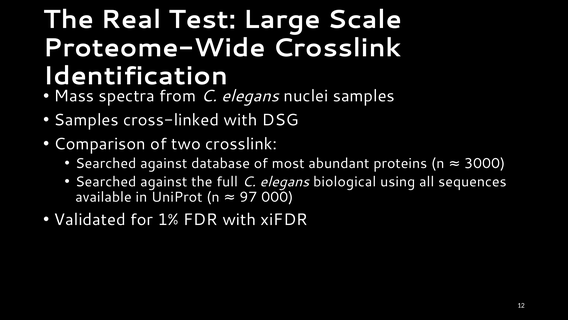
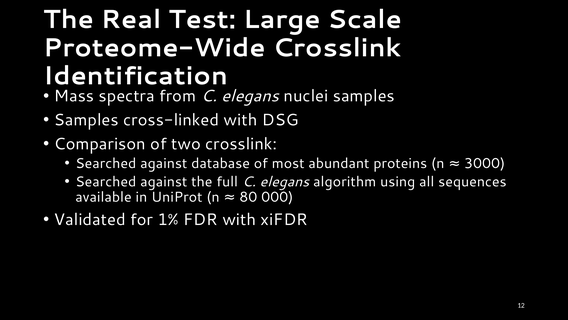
biological: biological -> algorithm
97: 97 -> 80
